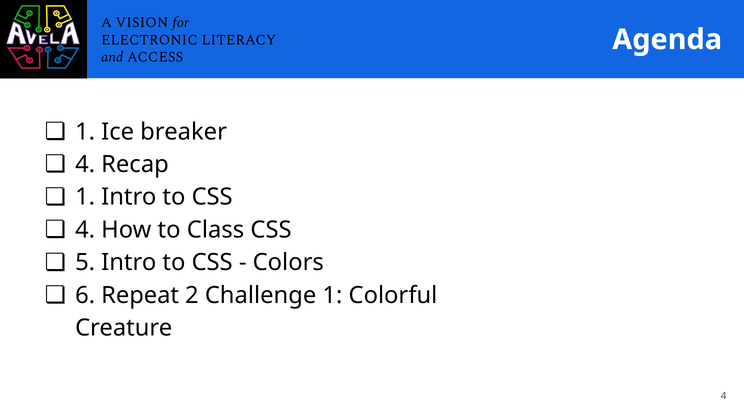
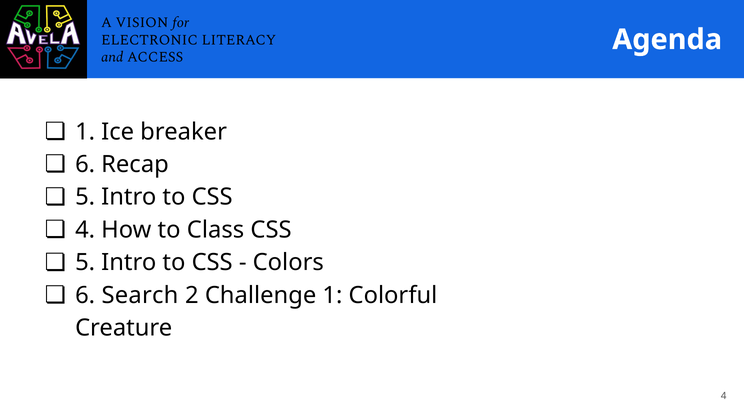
4 at (85, 165): 4 -> 6
1 at (85, 197): 1 -> 5
Repeat: Repeat -> Search
